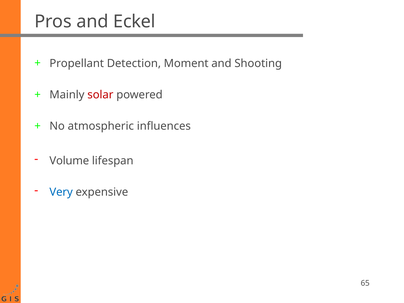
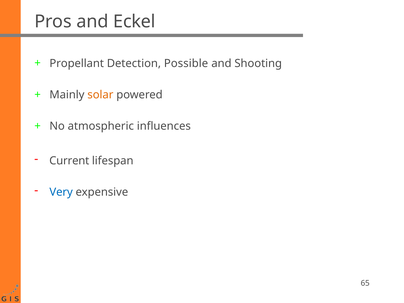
Moment: Moment -> Possible
solar colour: red -> orange
Volume: Volume -> Current
